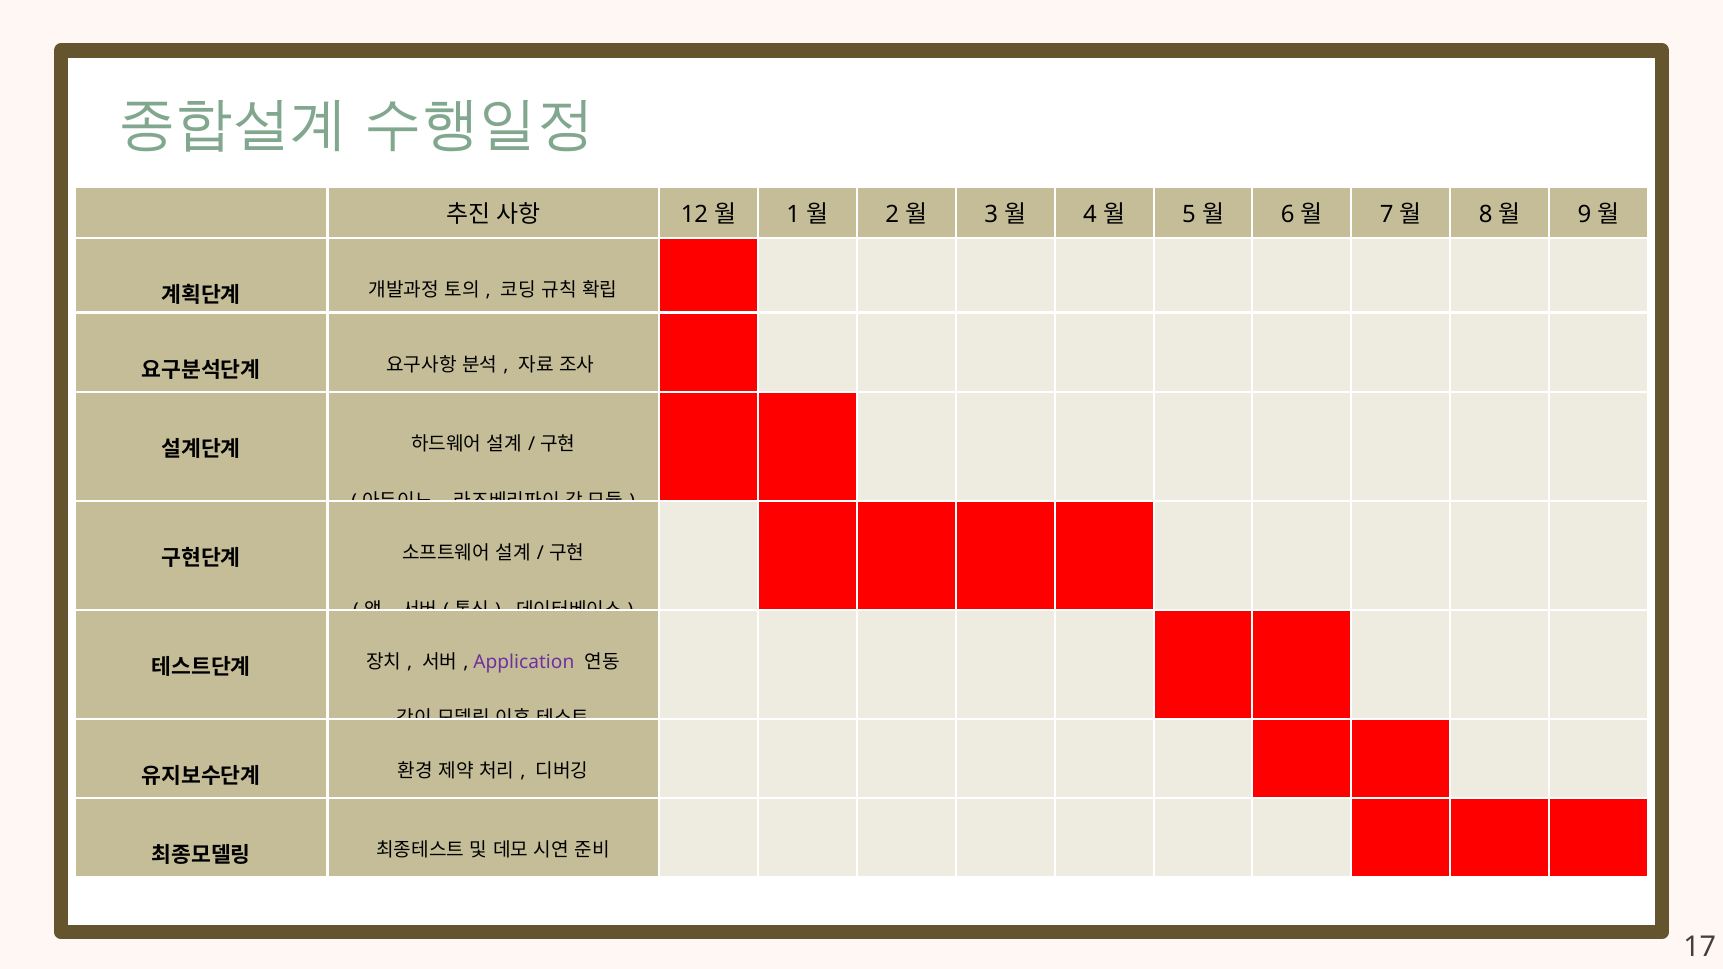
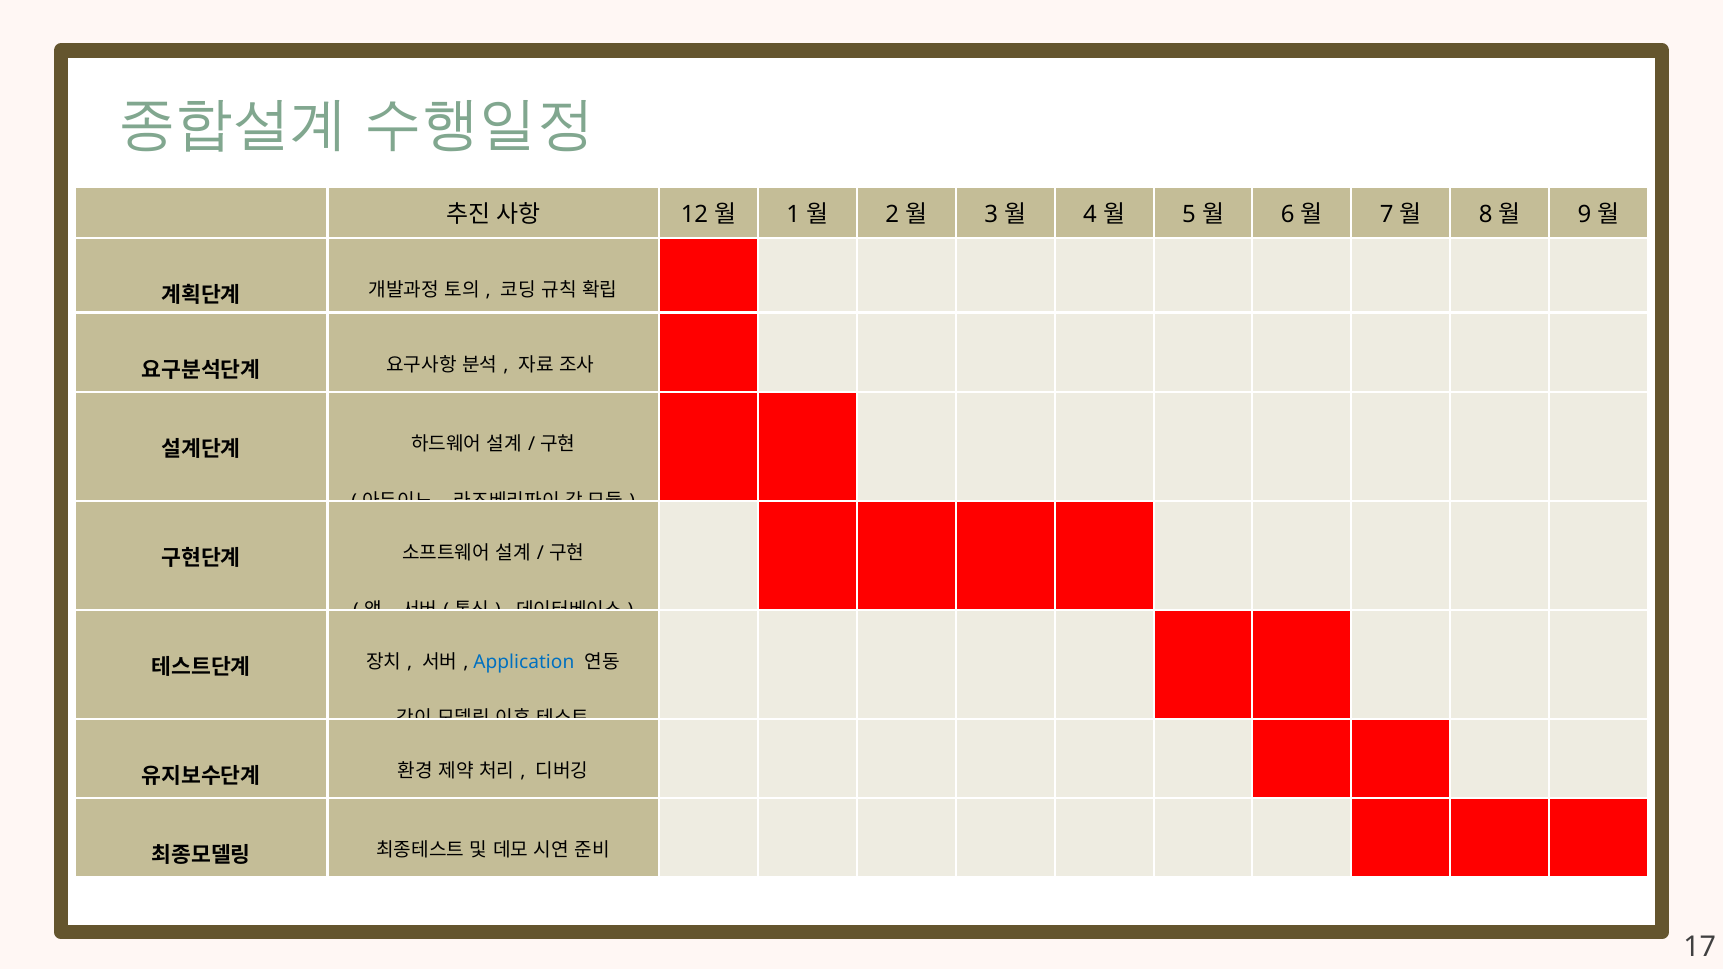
Application colour: purple -> blue
